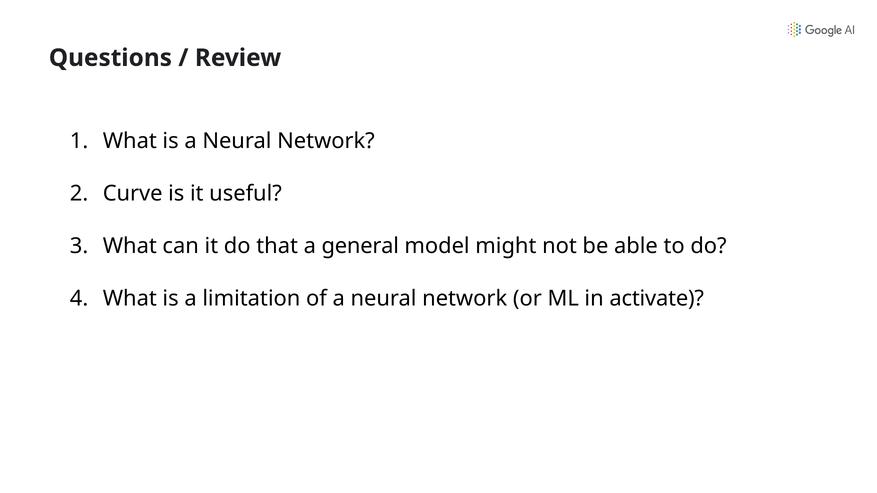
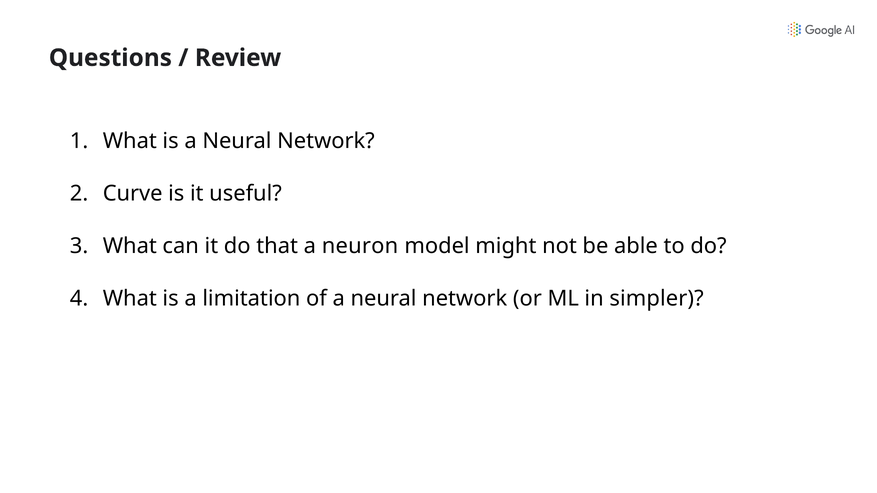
general: general -> neuron
activate: activate -> simpler
